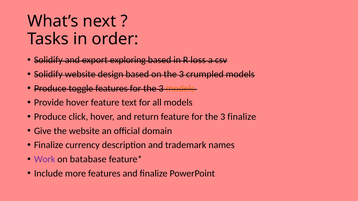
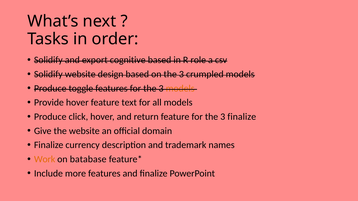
exploring: exploring -> cognitive
loss: loss -> role
Work colour: purple -> orange
